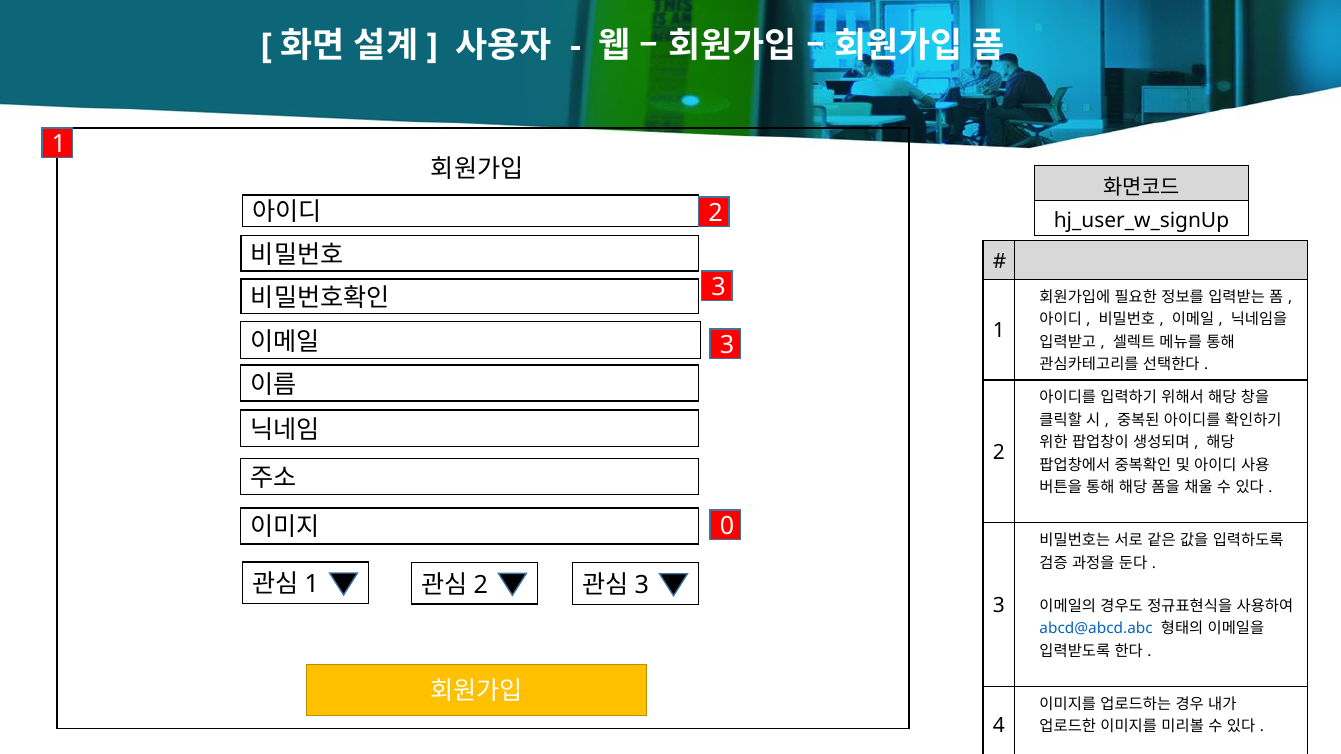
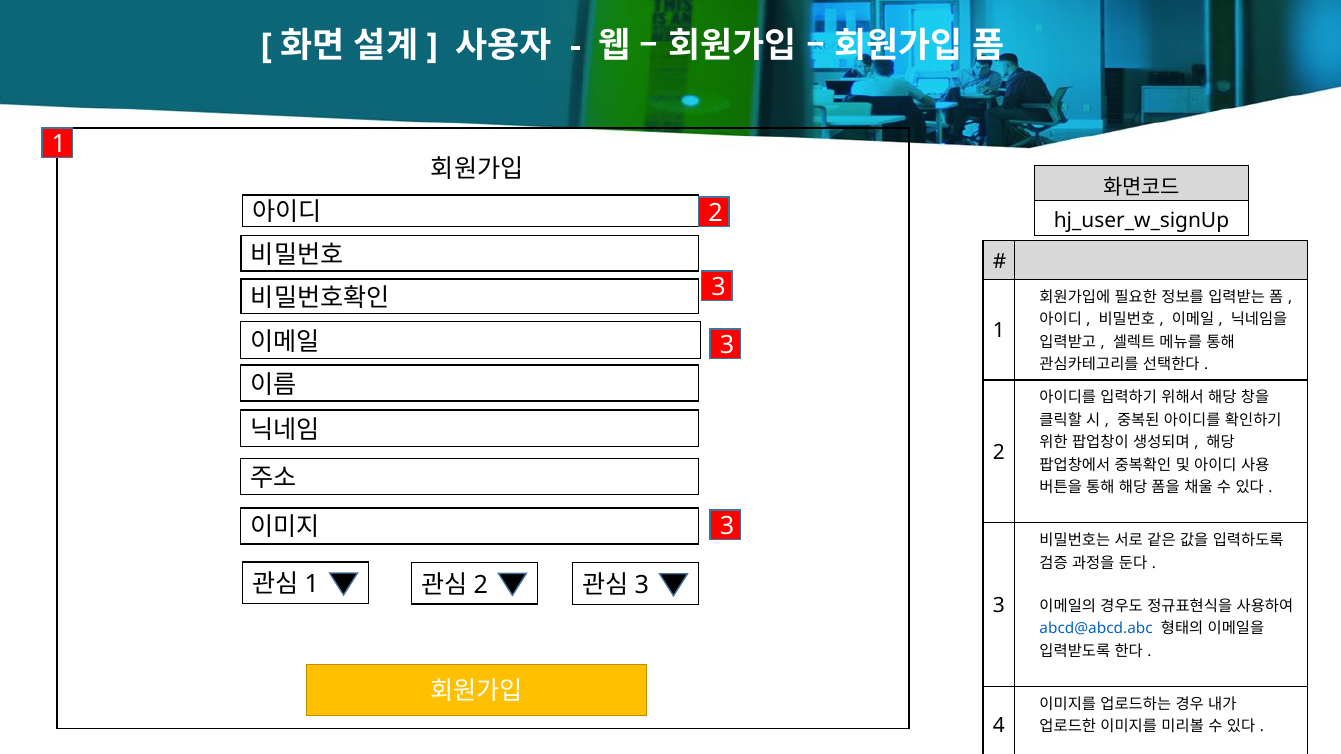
0 at (727, 527): 0 -> 3
